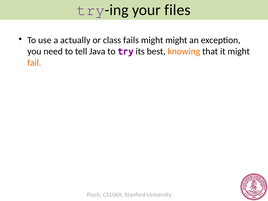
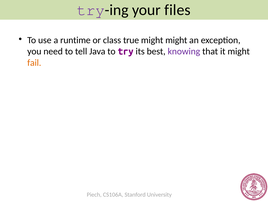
actually: actually -> runtime
fails: fails -> true
knowing colour: orange -> purple
